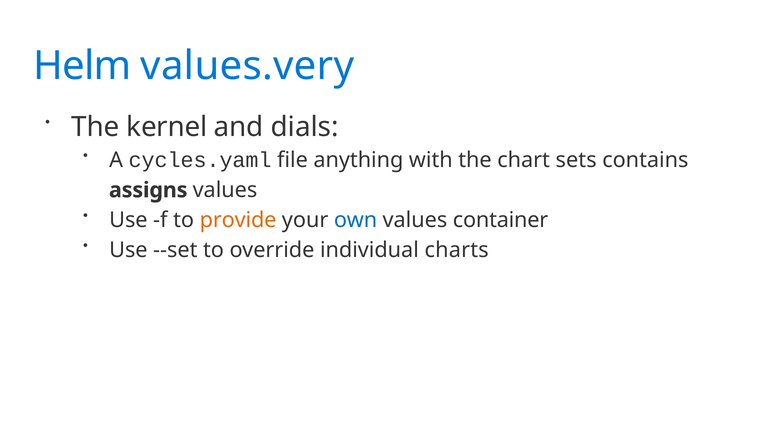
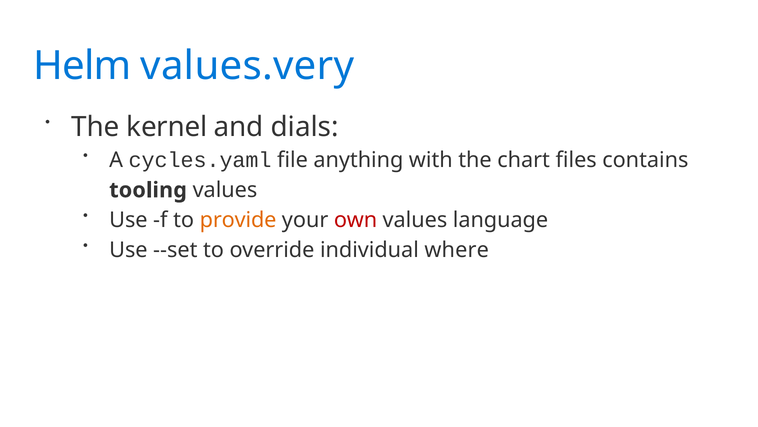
sets: sets -> files
assigns: assigns -> tooling
own colour: blue -> red
container: container -> language
charts: charts -> where
